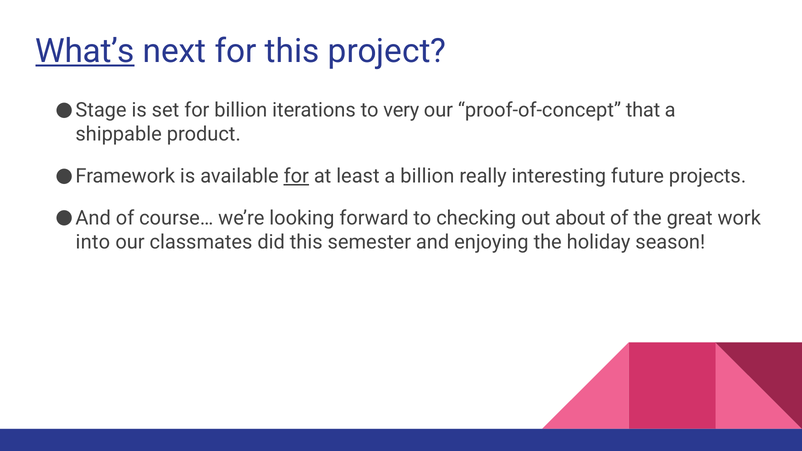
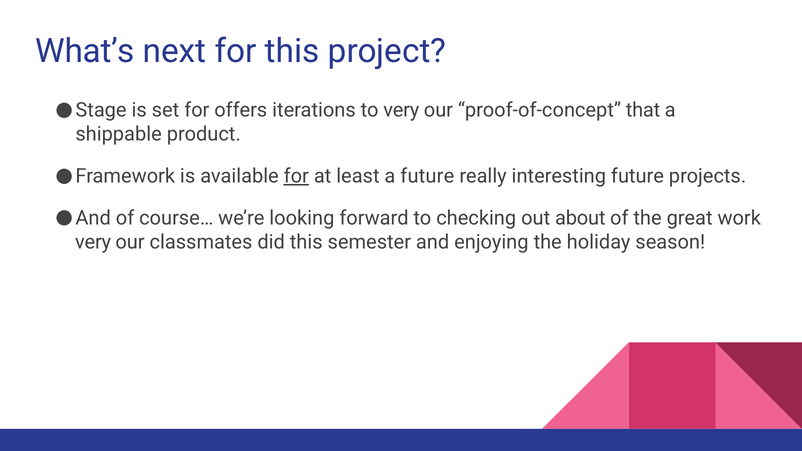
What’s underline: present -> none
for billion: billion -> offers
a billion: billion -> future
into at (93, 242): into -> very
